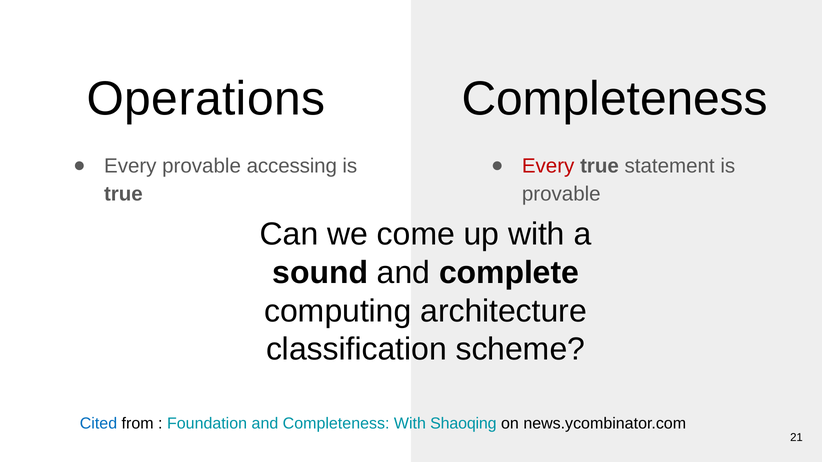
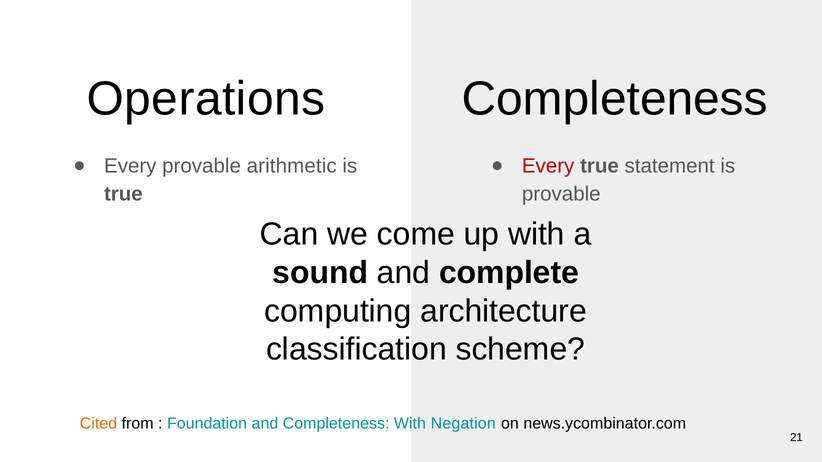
accessing: accessing -> arithmetic
Cited colour: blue -> orange
Shaoqing: Shaoqing -> Negation
